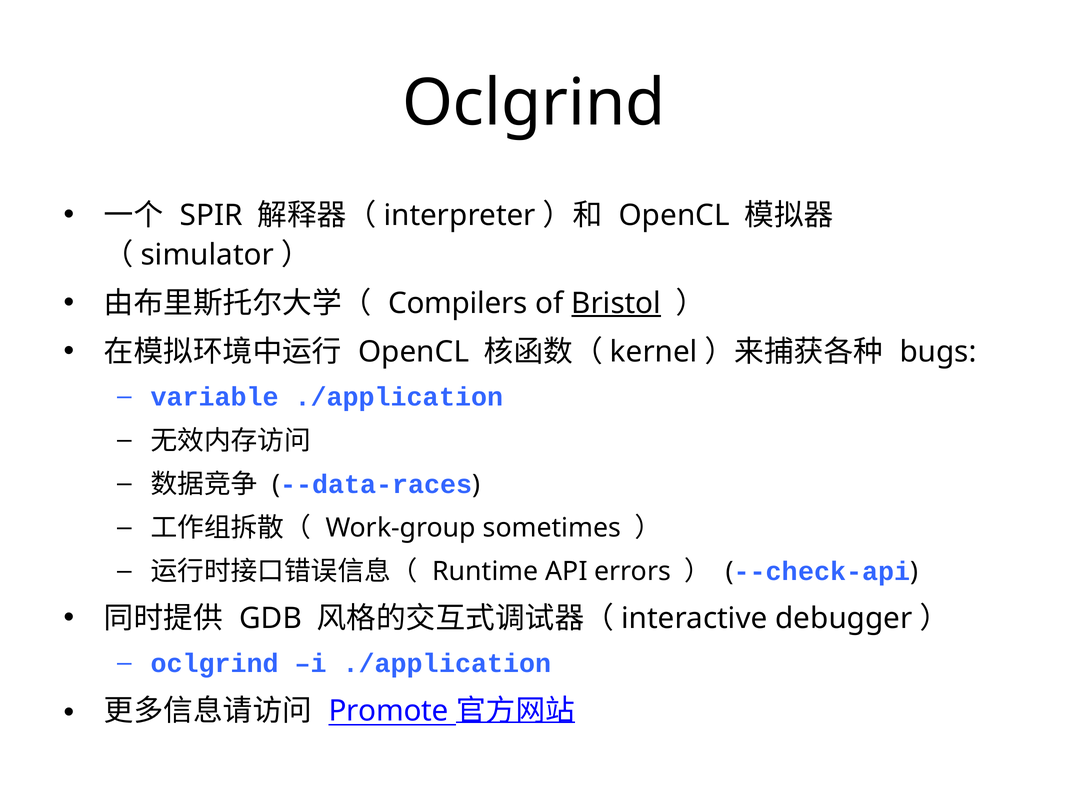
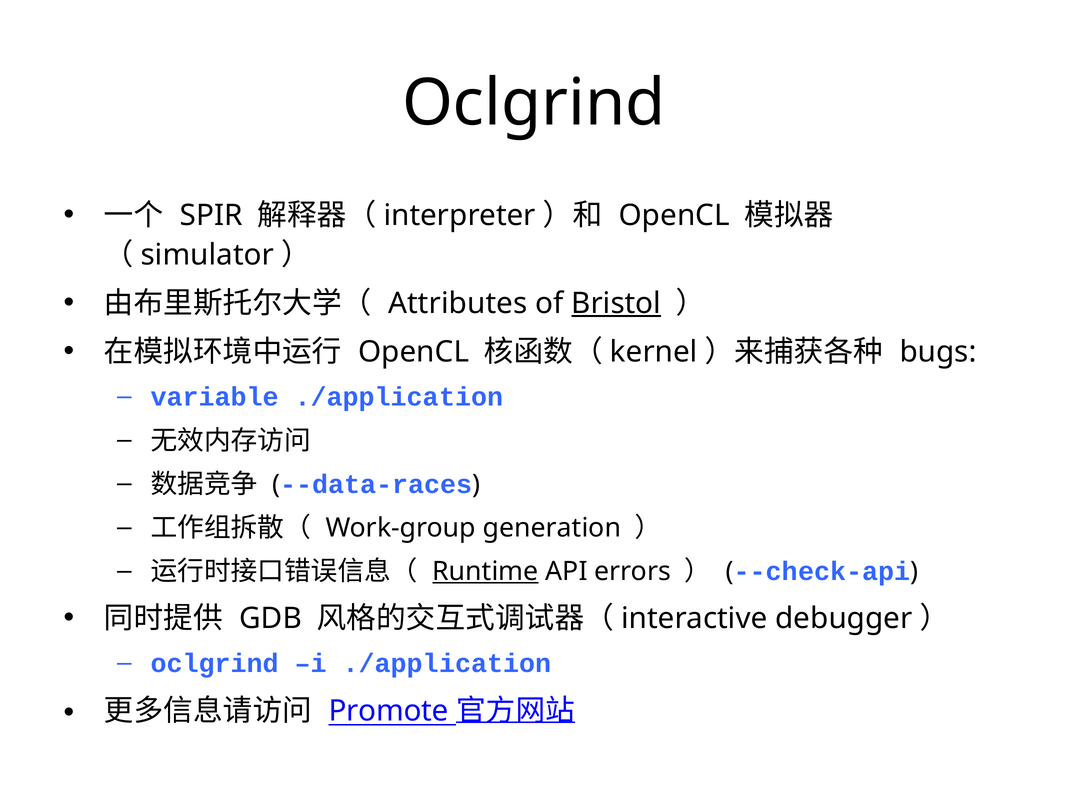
Compilers: Compilers -> Attributes
sometimes: sometimes -> generation
Runtime underline: none -> present
